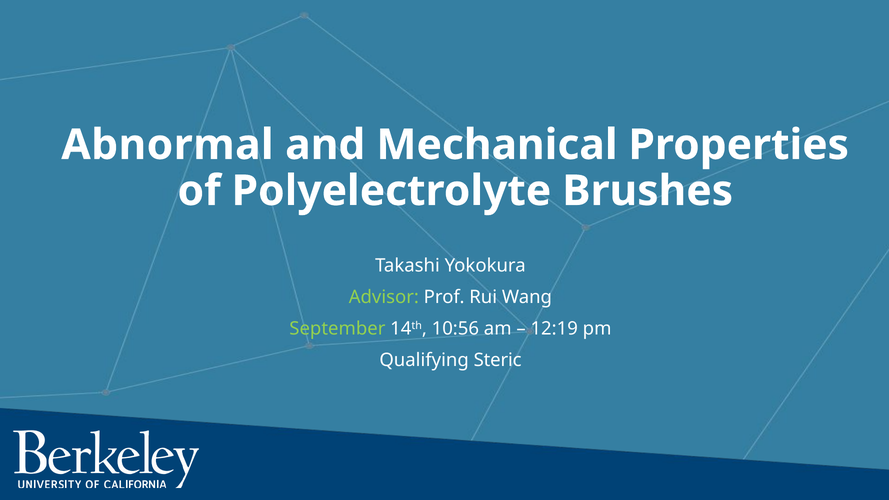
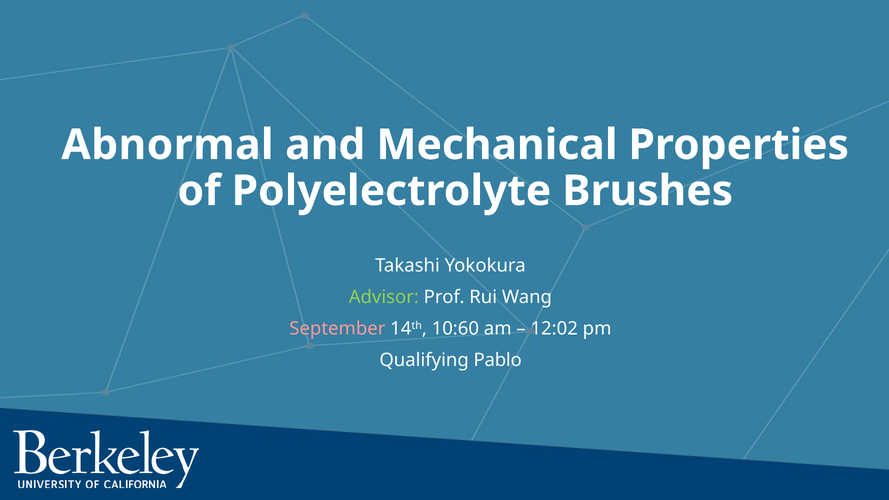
September colour: light green -> pink
10:56: 10:56 -> 10:60
12:19: 12:19 -> 12:02
Steric: Steric -> Pablo
